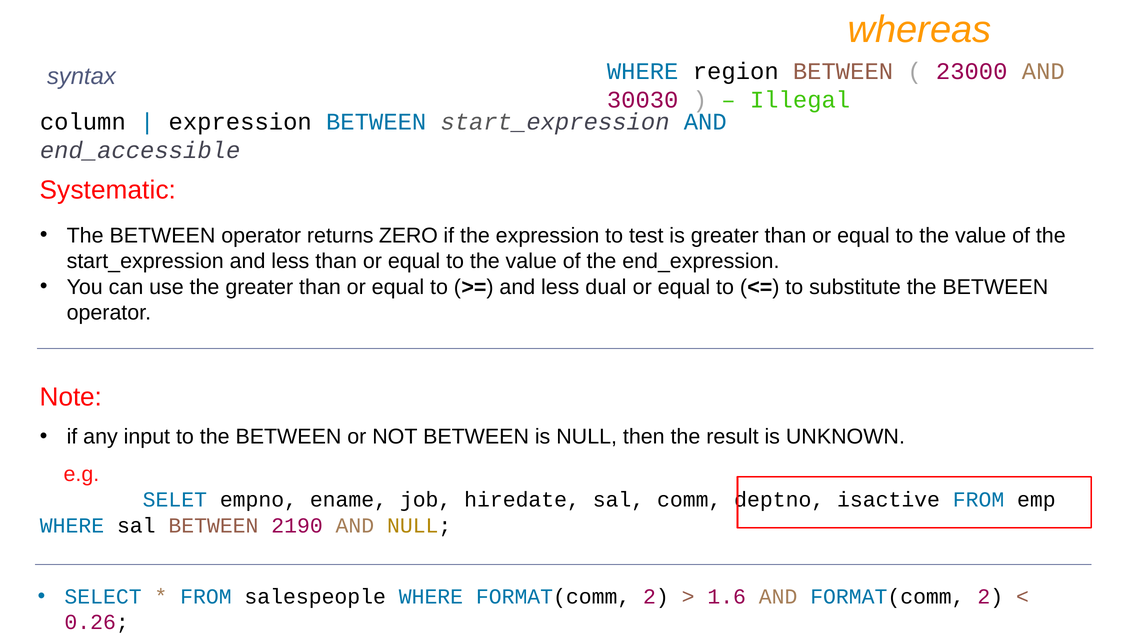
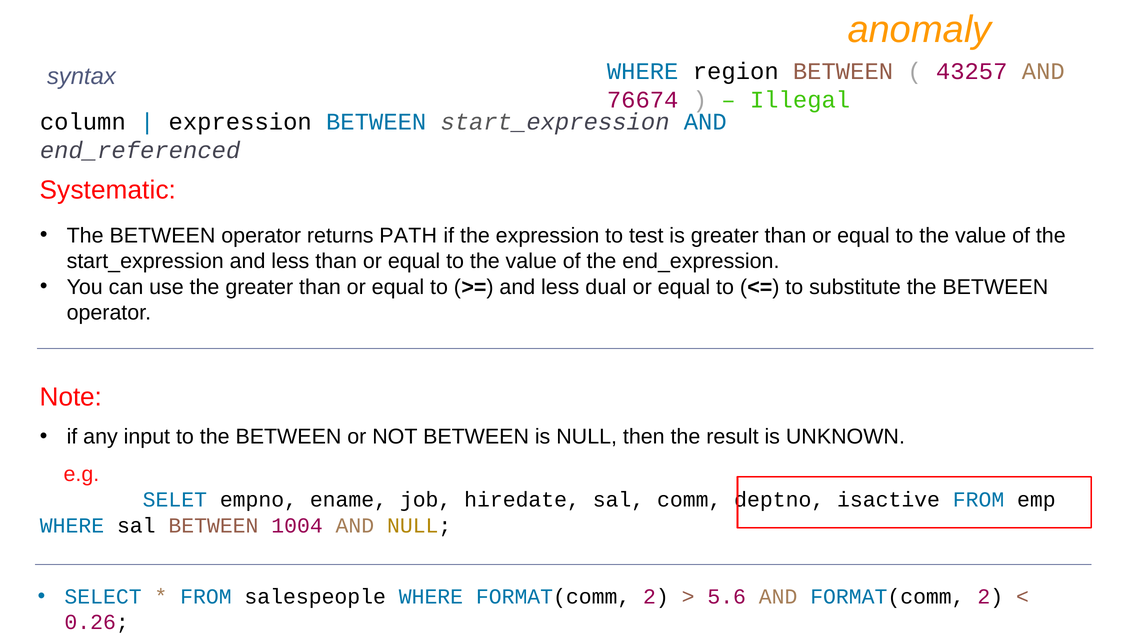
whereas: whereas -> anomaly
23000: 23000 -> 43257
30030: 30030 -> 76674
end_accessible: end_accessible -> end_referenced
ZERO: ZERO -> PATH
2190: 2190 -> 1004
1.6: 1.6 -> 5.6
